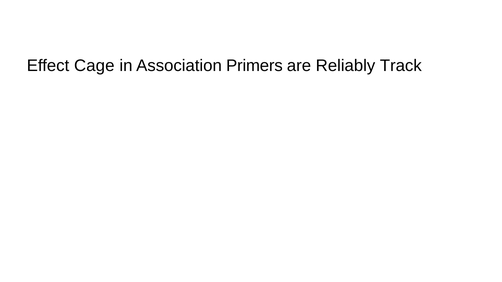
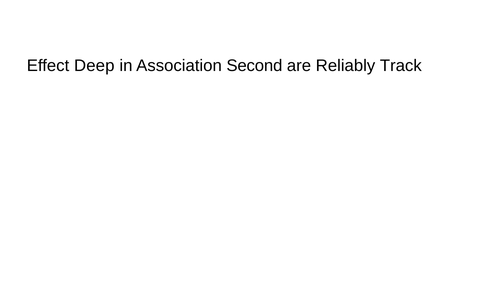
Cage: Cage -> Deep
Primers: Primers -> Second
